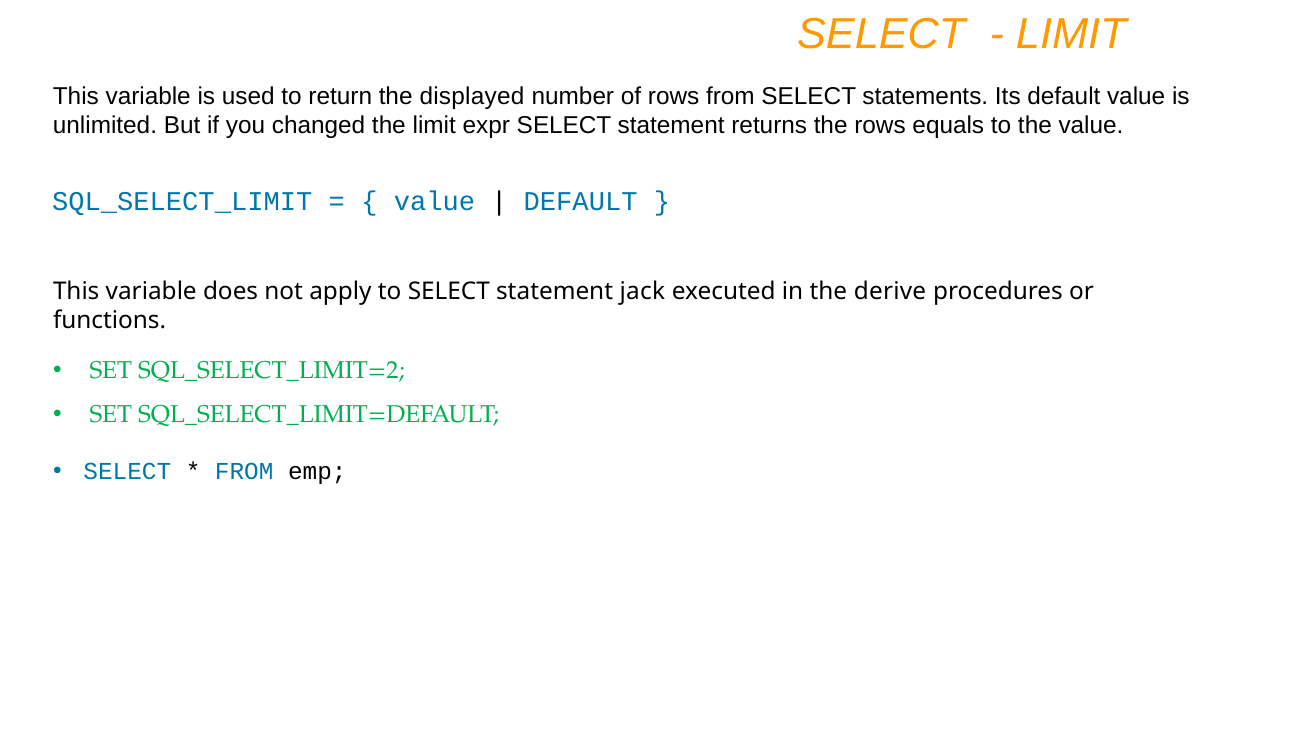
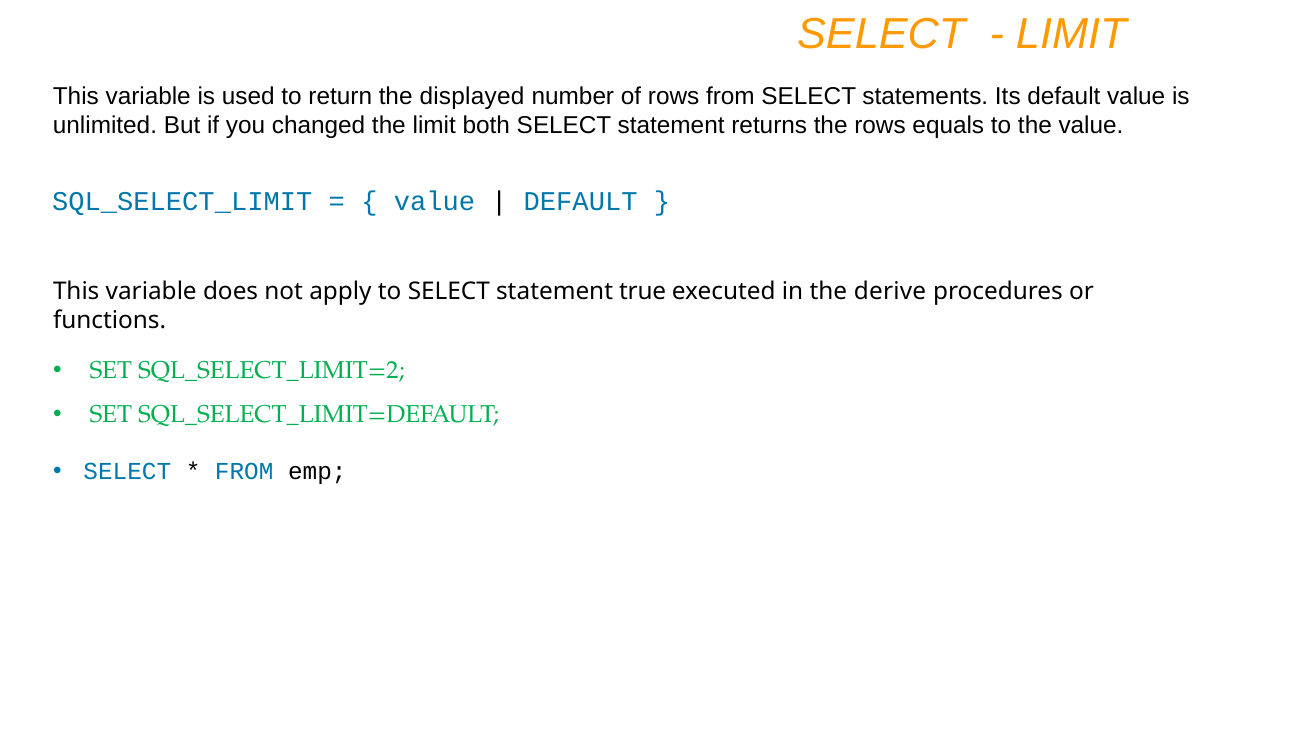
expr: expr -> both
jack: jack -> true
